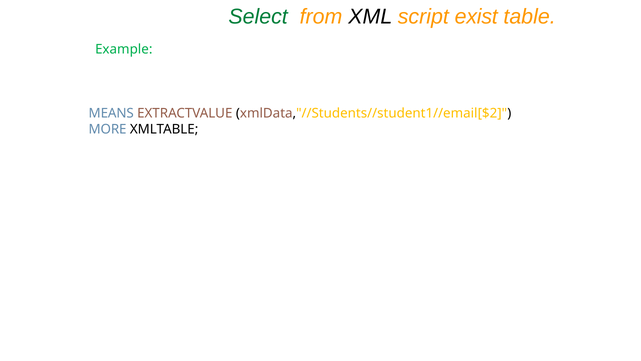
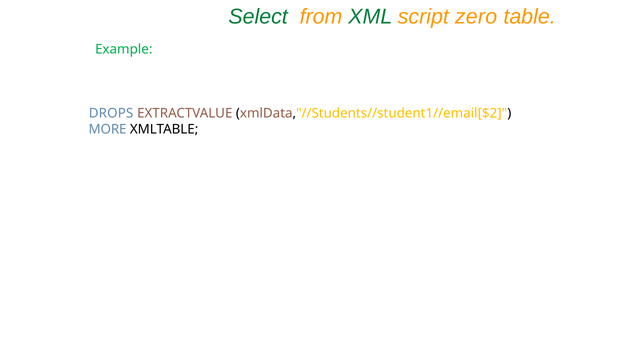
XML colour: black -> green
exist: exist -> zero
MEANS: MEANS -> DROPS
